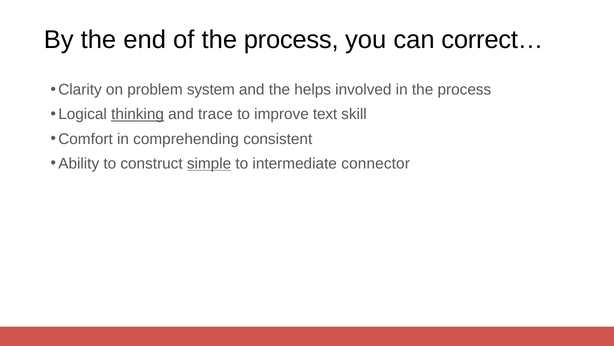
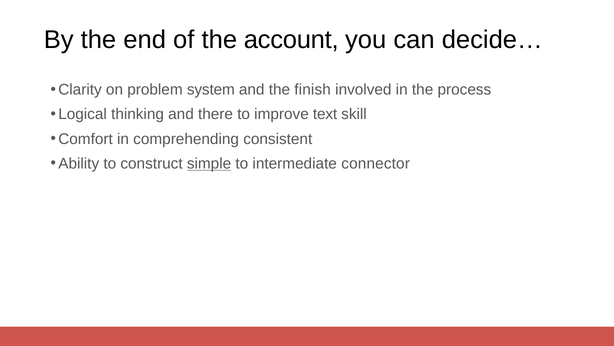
of the process: process -> account
correct…: correct… -> decide…
helps: helps -> finish
thinking underline: present -> none
trace: trace -> there
